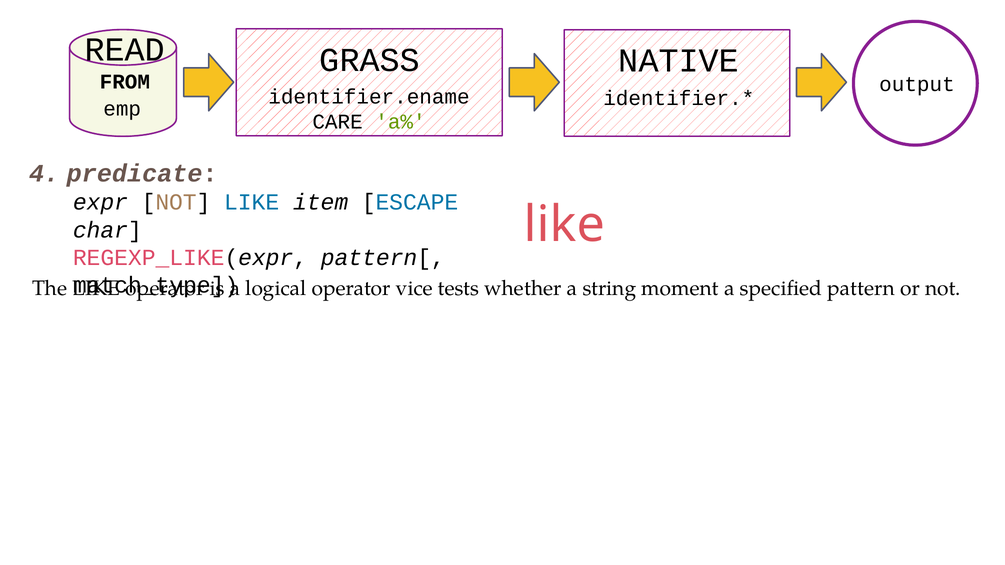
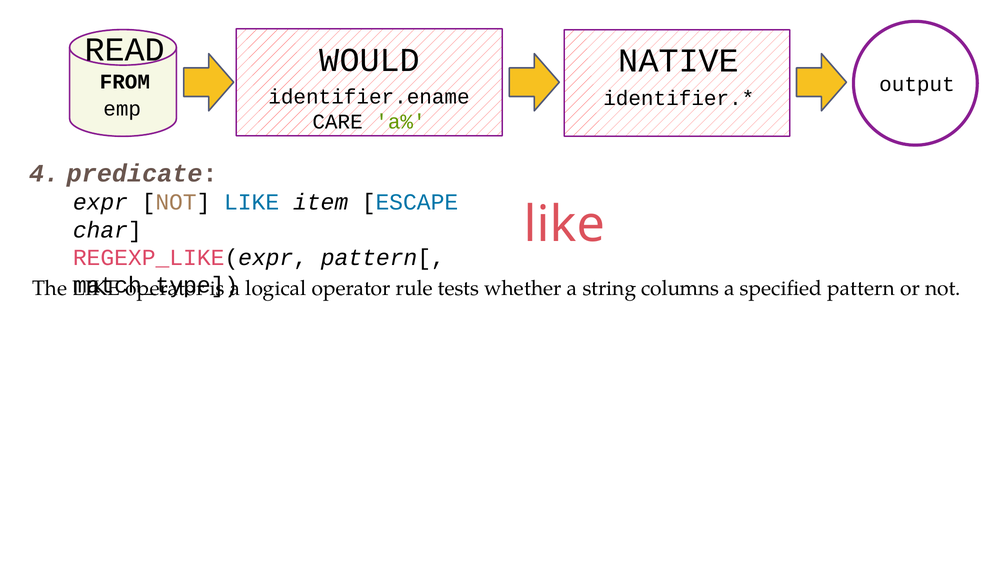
GRASS: GRASS -> WOULD
vice: vice -> rule
moment: moment -> columns
